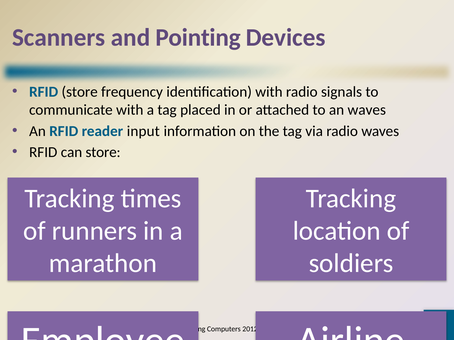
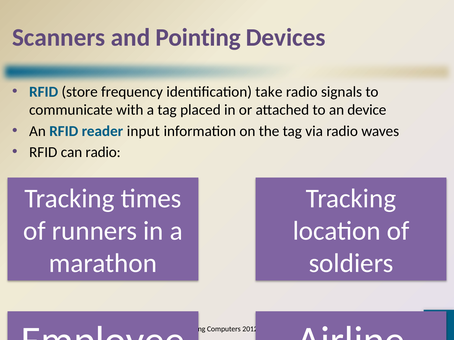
identification with: with -> take
an waves: waves -> device
can store: store -> radio
